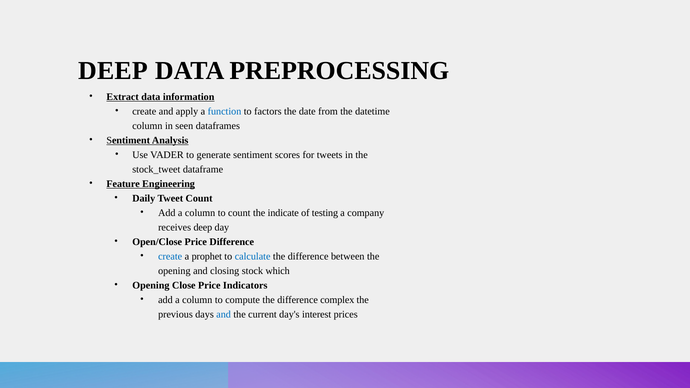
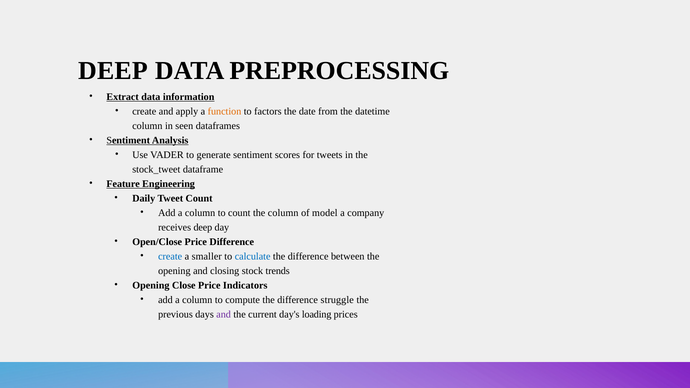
function colour: blue -> orange
the indicate: indicate -> column
testing: testing -> model
prophet: prophet -> smaller
which: which -> trends
complex: complex -> struggle
and at (224, 314) colour: blue -> purple
interest: interest -> loading
